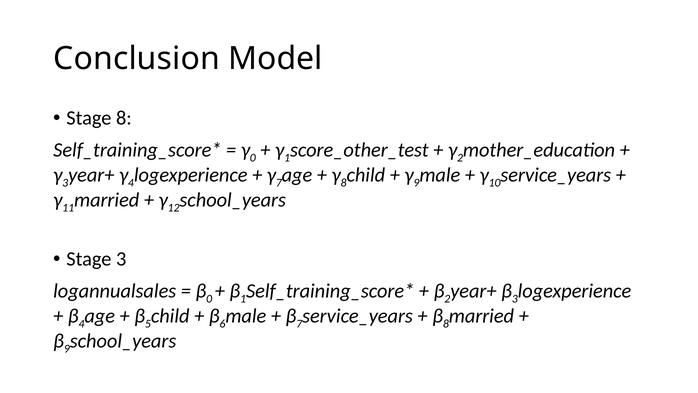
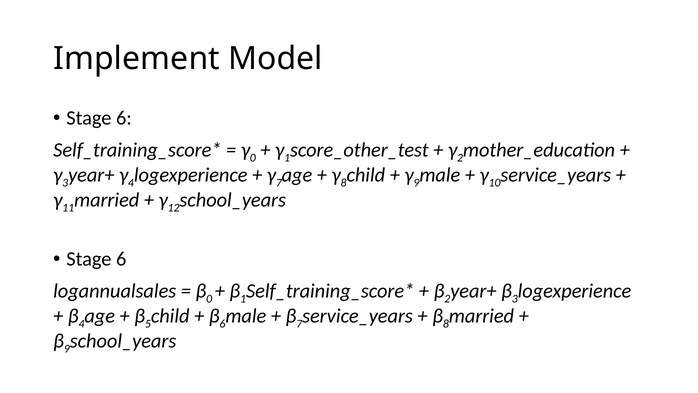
Conclusion: Conclusion -> Implement
8 at (124, 118): 8 -> 6
3 at (121, 259): 3 -> 6
